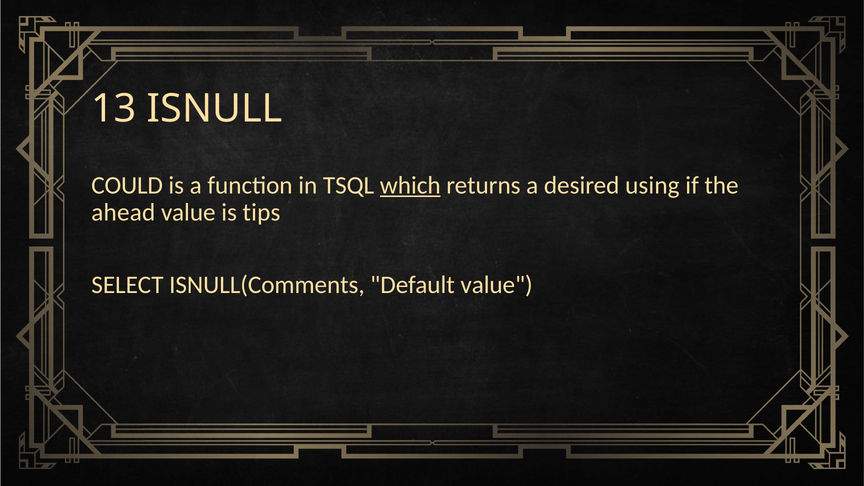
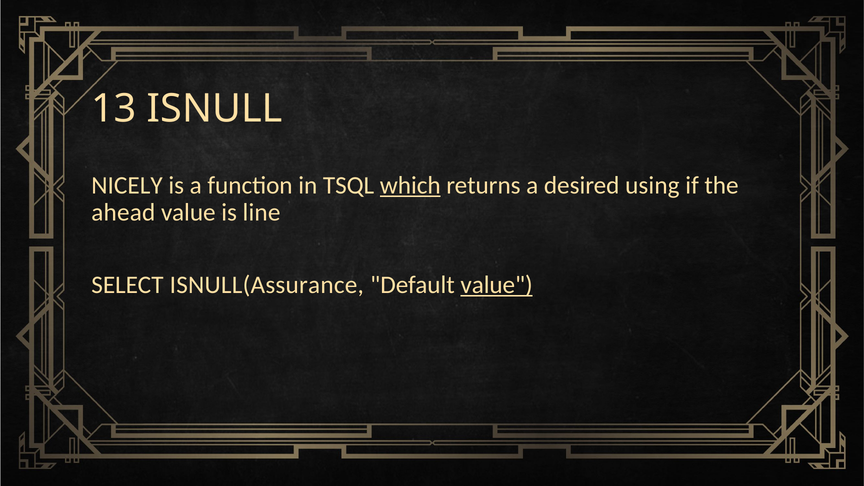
COULD: COULD -> NICELY
tips: tips -> line
ISNULL(Comments: ISNULL(Comments -> ISNULL(Assurance
value at (497, 285) underline: none -> present
